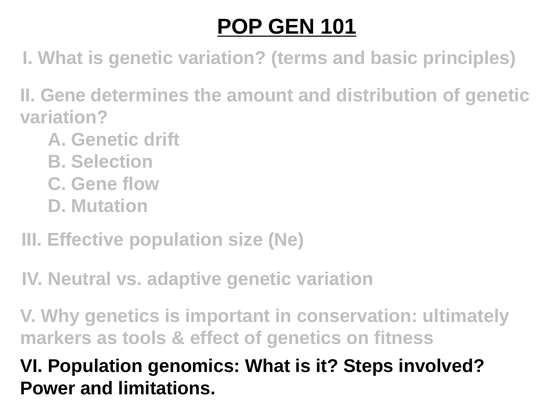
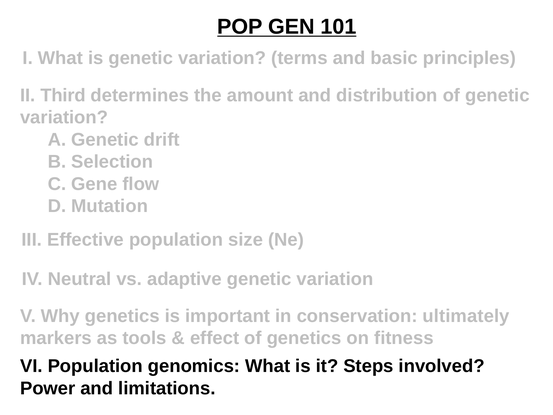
II Gene: Gene -> Third
